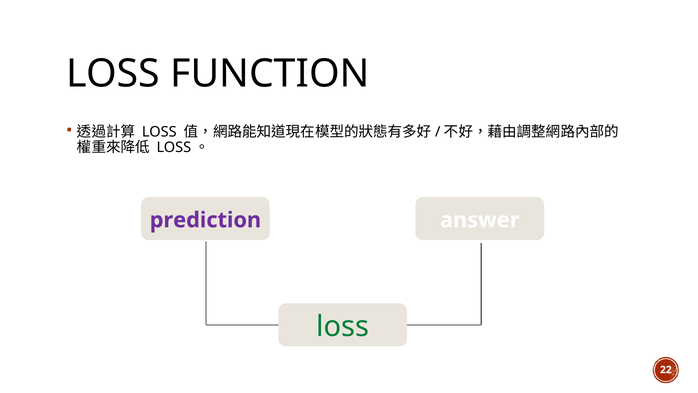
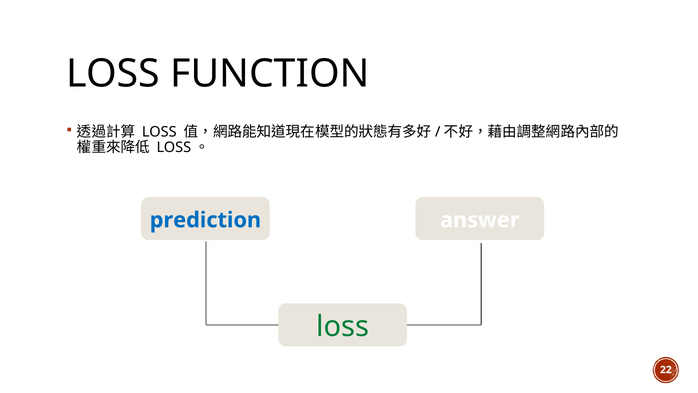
prediction colour: purple -> blue
